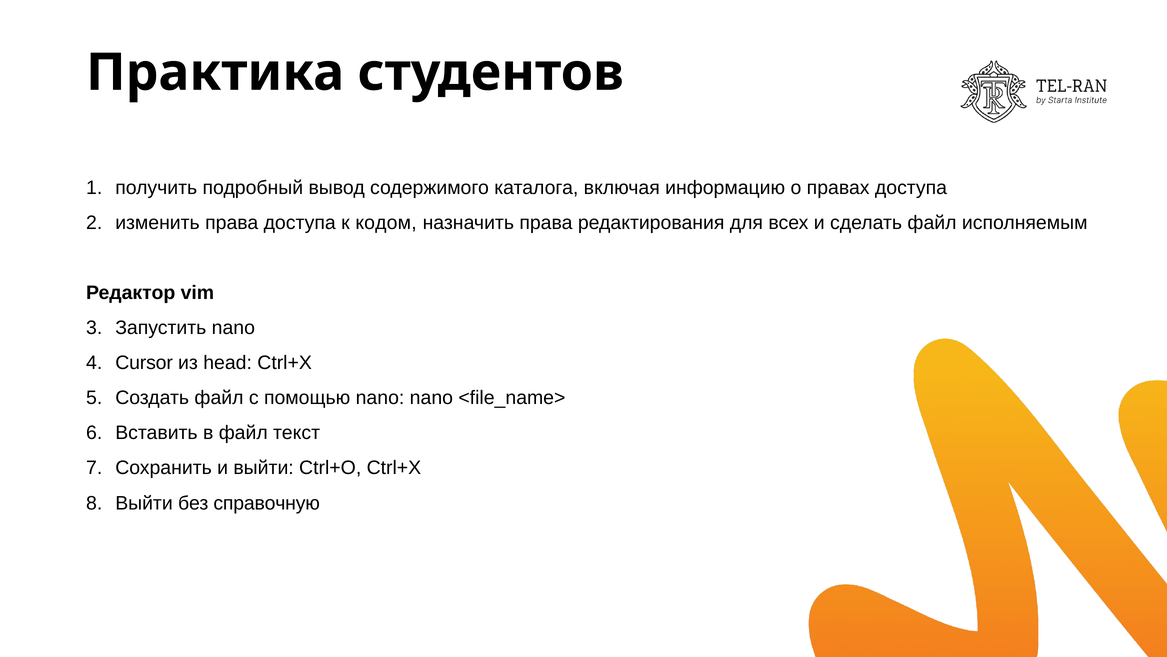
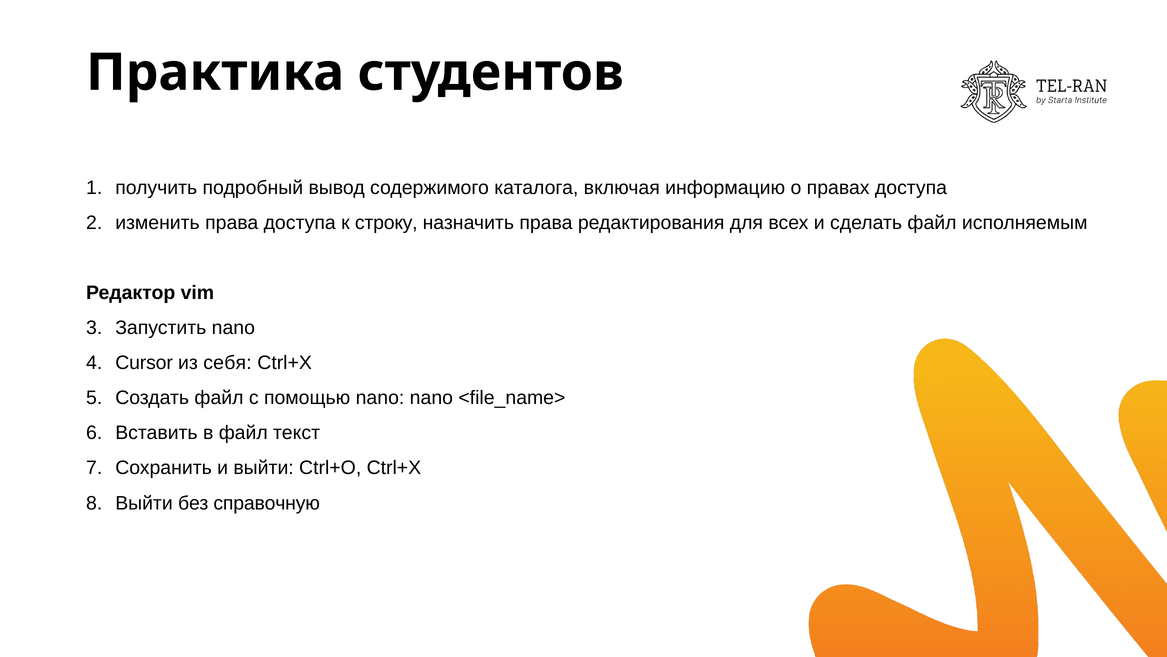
кодом: кодом -> строку
head: head -> себя
